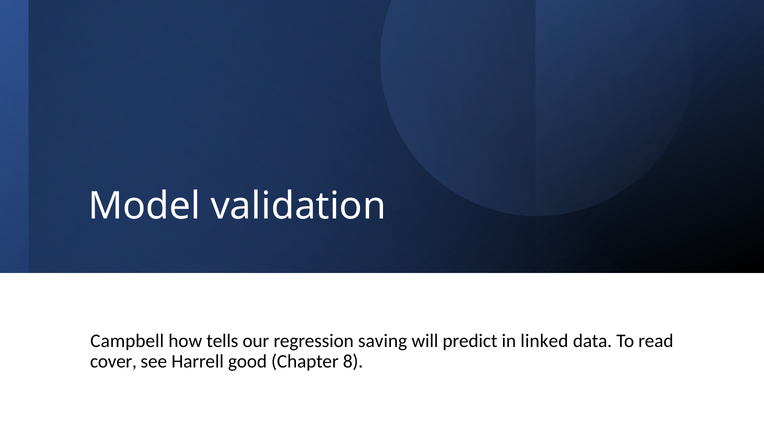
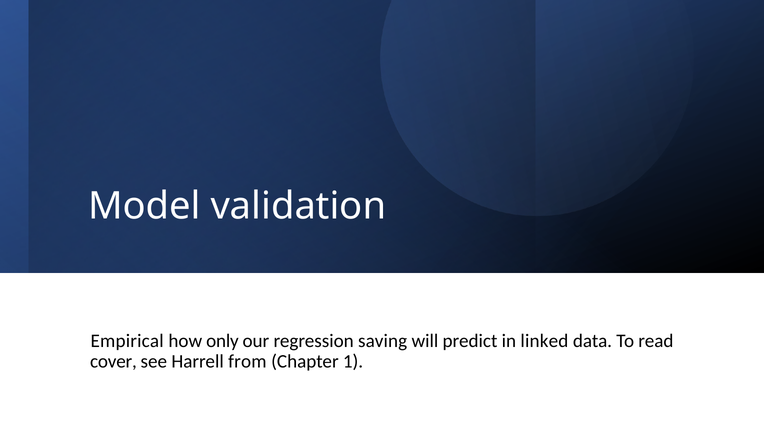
Campbell: Campbell -> Empirical
tells: tells -> only
good: good -> from
8: 8 -> 1
